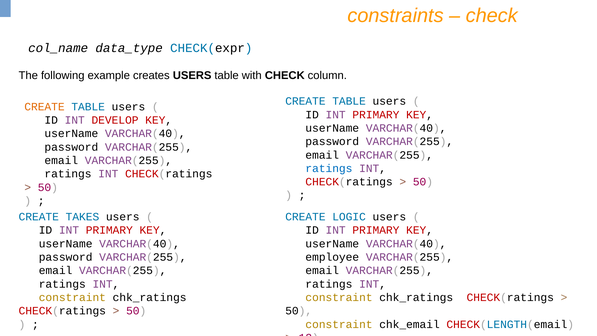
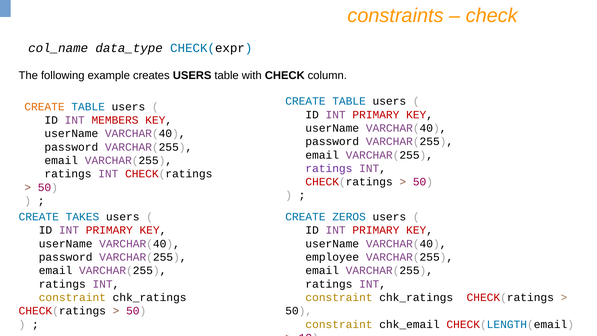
DEVELOP: DEVELOP -> MEMBERS
ratings at (329, 168) colour: blue -> purple
LOGIC: LOGIC -> ZEROS
